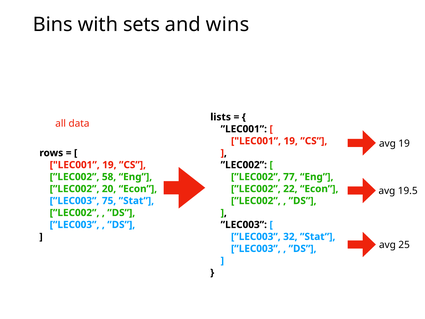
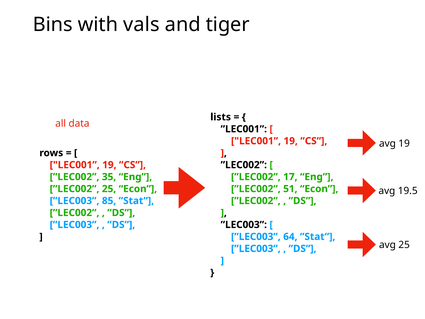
sets: sets -> vals
wins: wins -> tiger
58: 58 -> 35
77: 77 -> 17
”LEC002 20: 20 -> 25
22: 22 -> 51
75: 75 -> 85
32: 32 -> 64
